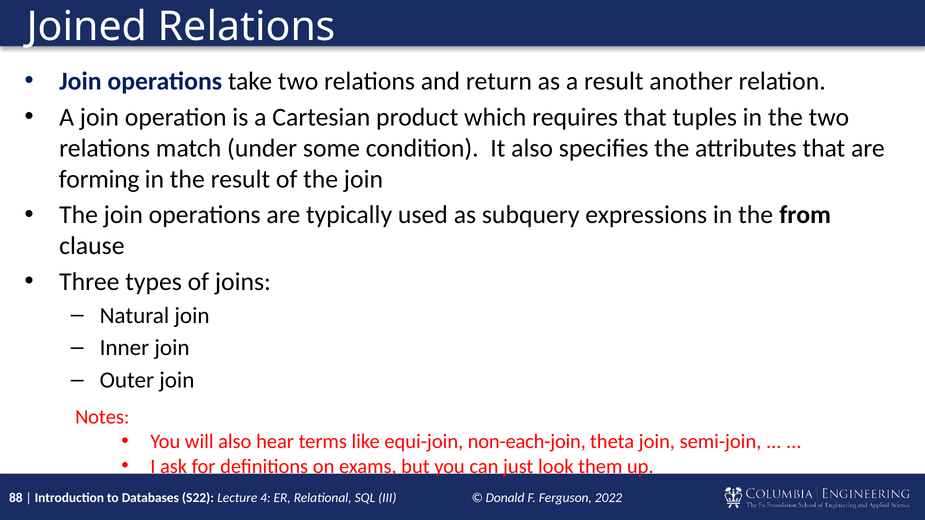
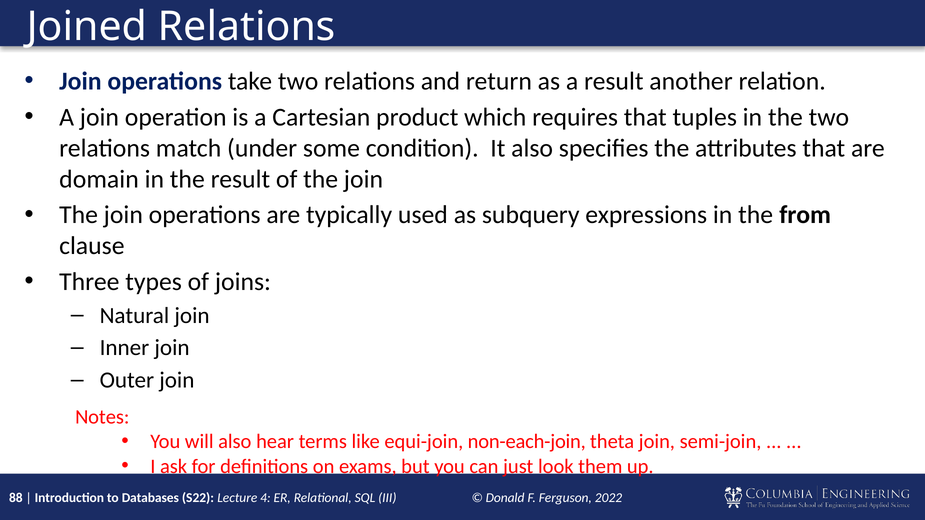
forming: forming -> domain
